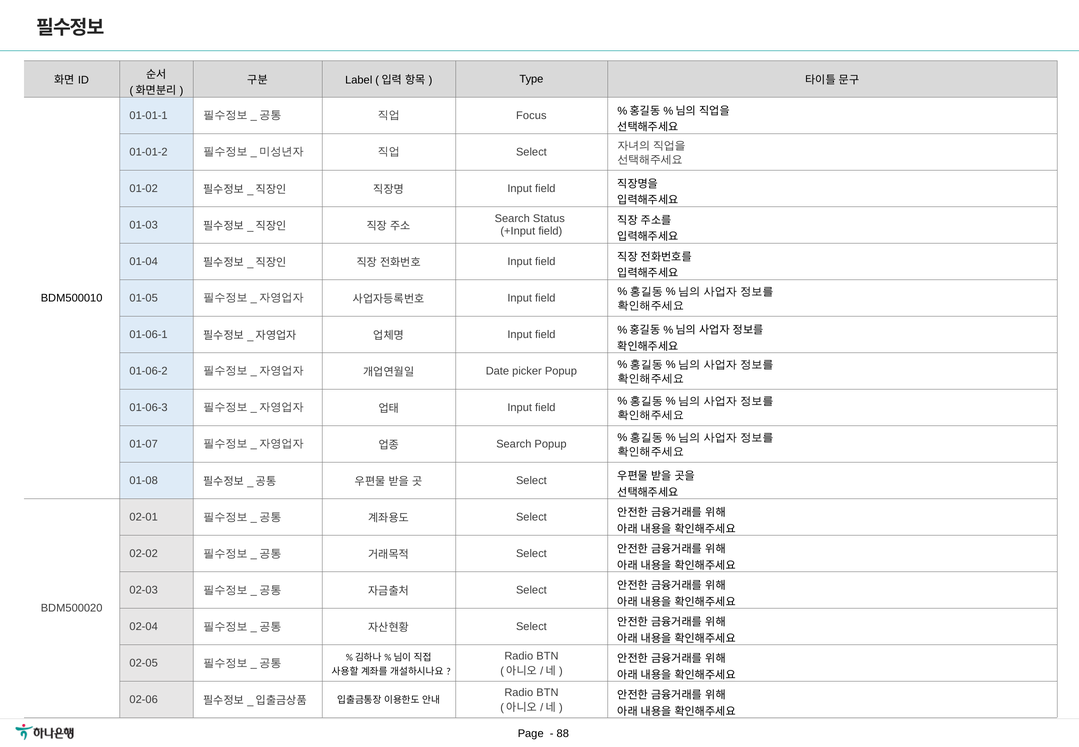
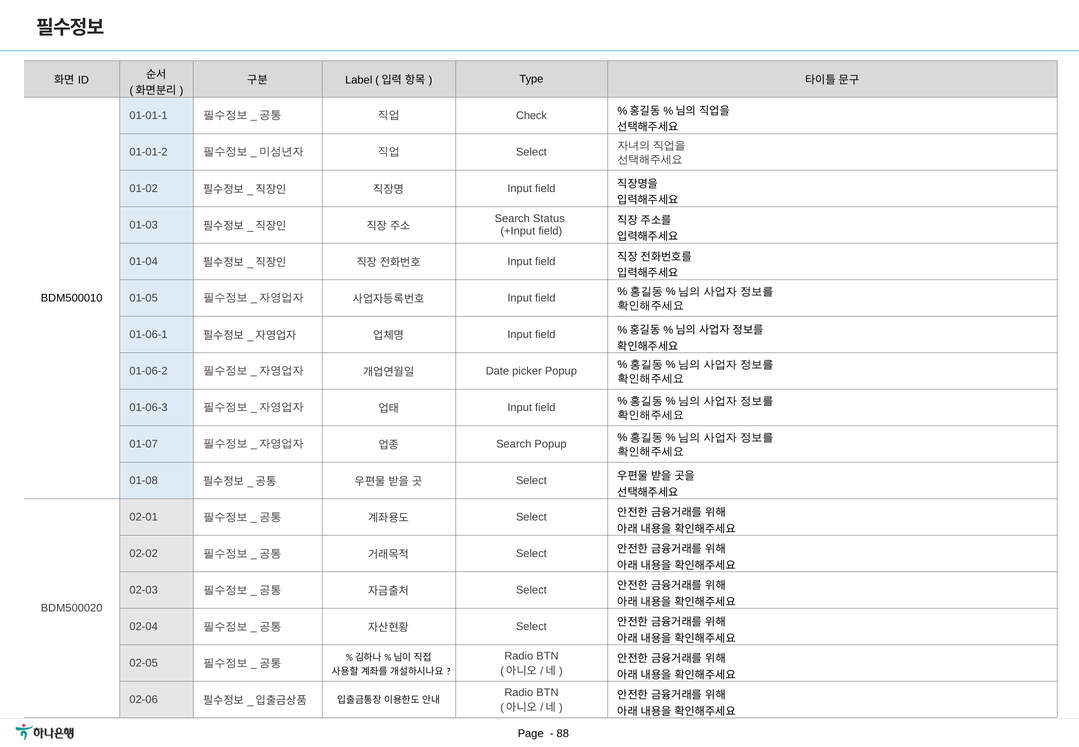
Focus: Focus -> Check
